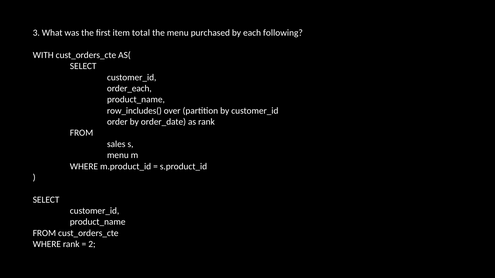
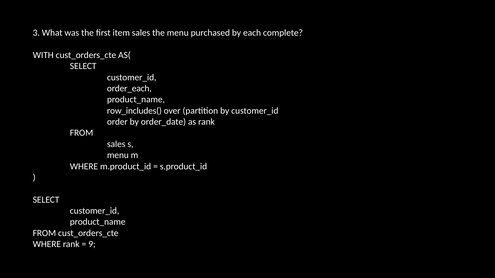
item total: total -> sales
following: following -> complete
2: 2 -> 9
